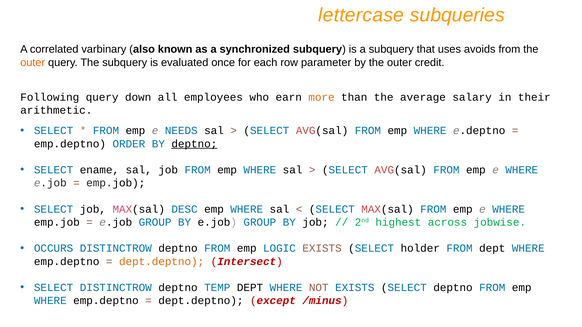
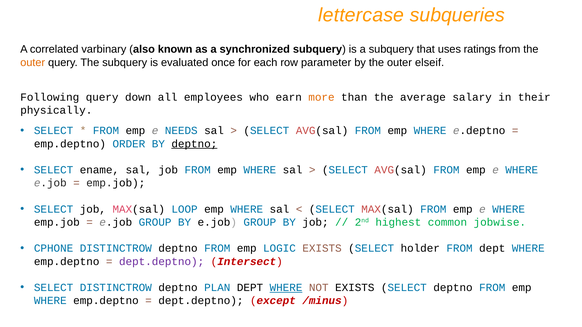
avoids: avoids -> ratings
credit: credit -> elseif
arithmetic: arithmetic -> physically
DESC: DESC -> LOOP
across: across -> common
OCCURS: OCCURS -> CPHONE
dept.deptno at (162, 262) colour: orange -> purple
TEMP: TEMP -> PLAN
WHERE at (286, 288) underline: none -> present
EXISTS at (355, 288) colour: blue -> black
